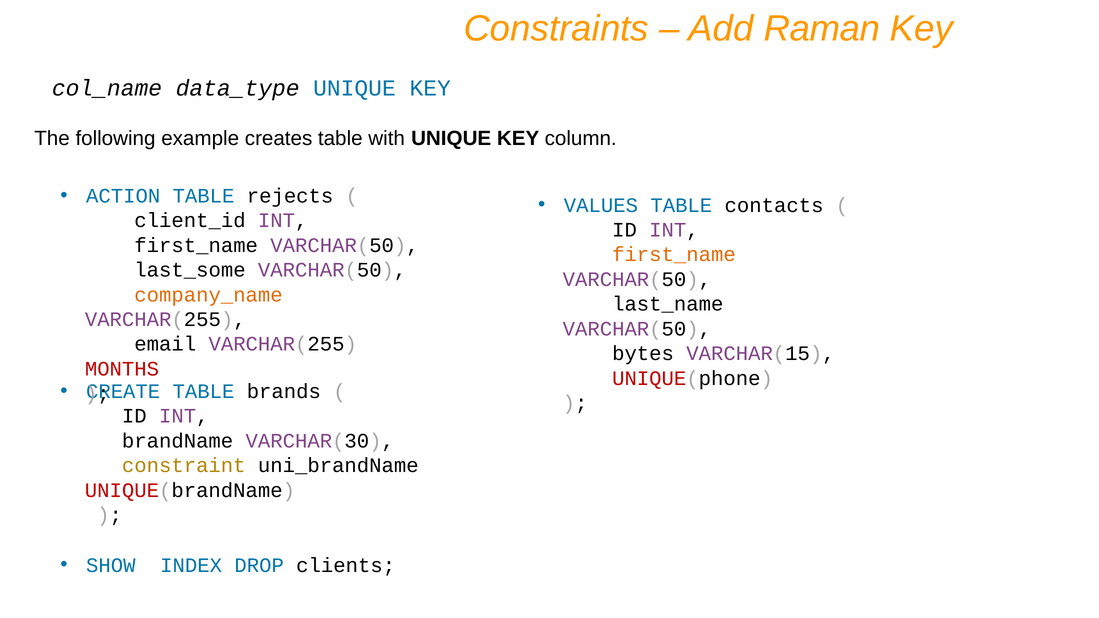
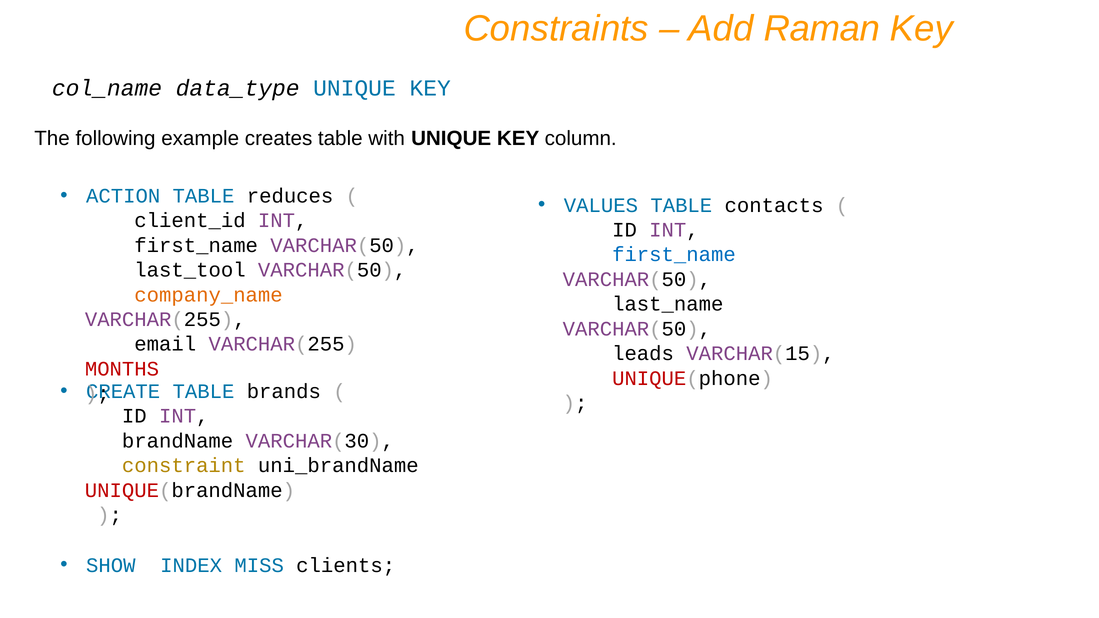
rejects: rejects -> reduces
first_name at (674, 255) colour: orange -> blue
last_some: last_some -> last_tool
bytes: bytes -> leads
DROP: DROP -> MISS
